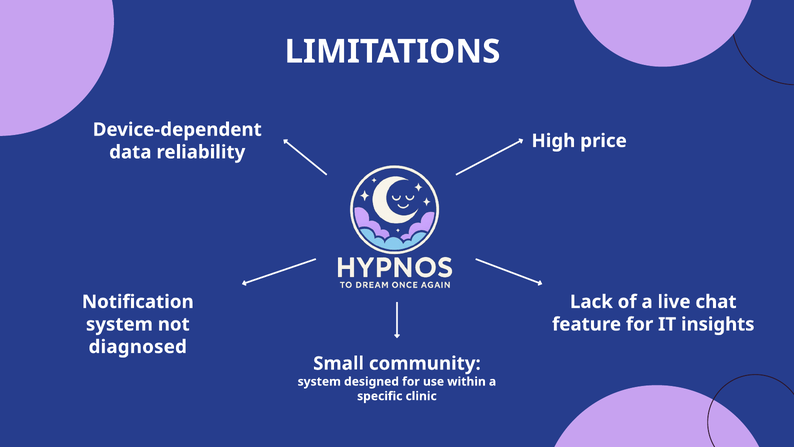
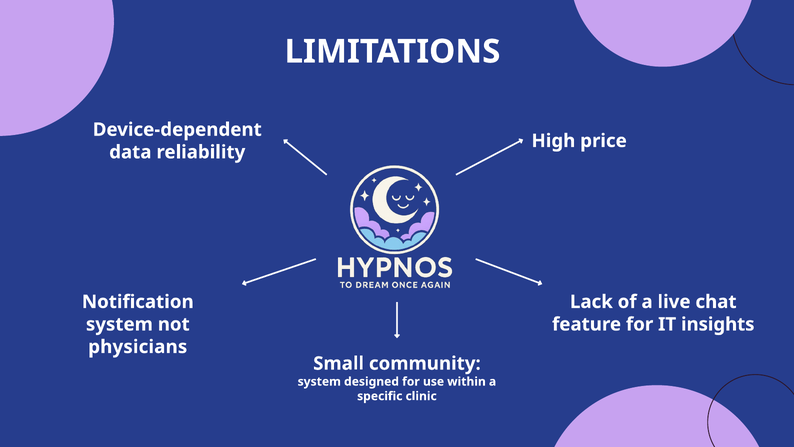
diagnosed: diagnosed -> physicians
